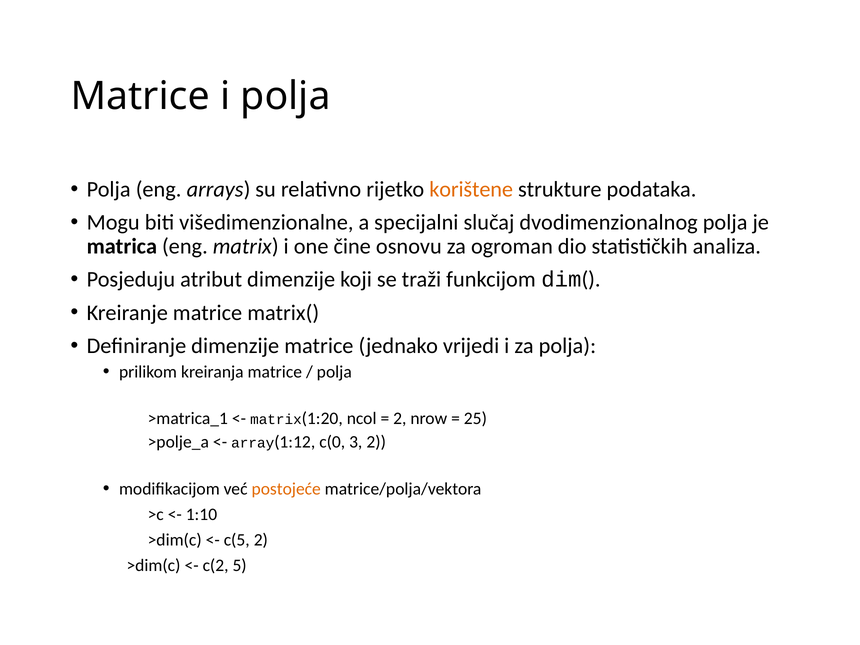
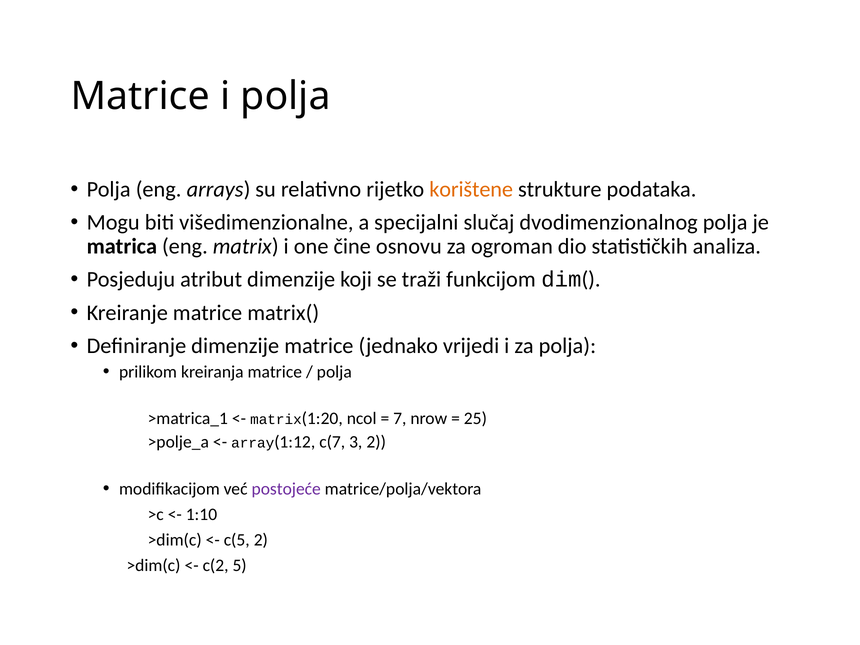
2 at (400, 419): 2 -> 7
c(0: c(0 -> c(7
postojeće colour: orange -> purple
